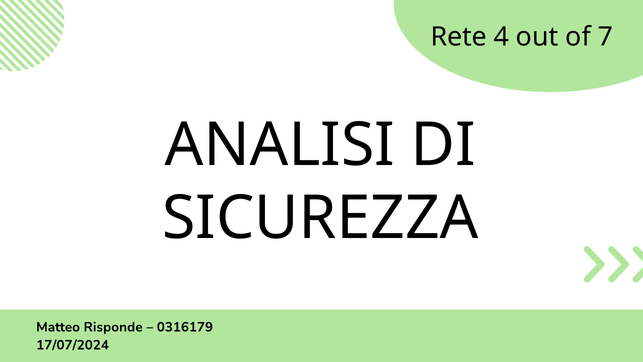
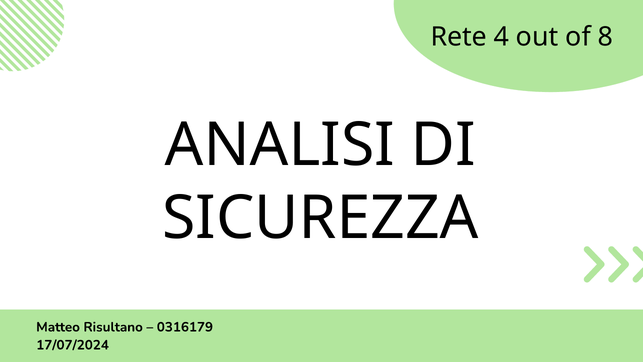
7: 7 -> 8
Risponde: Risponde -> Risultano
